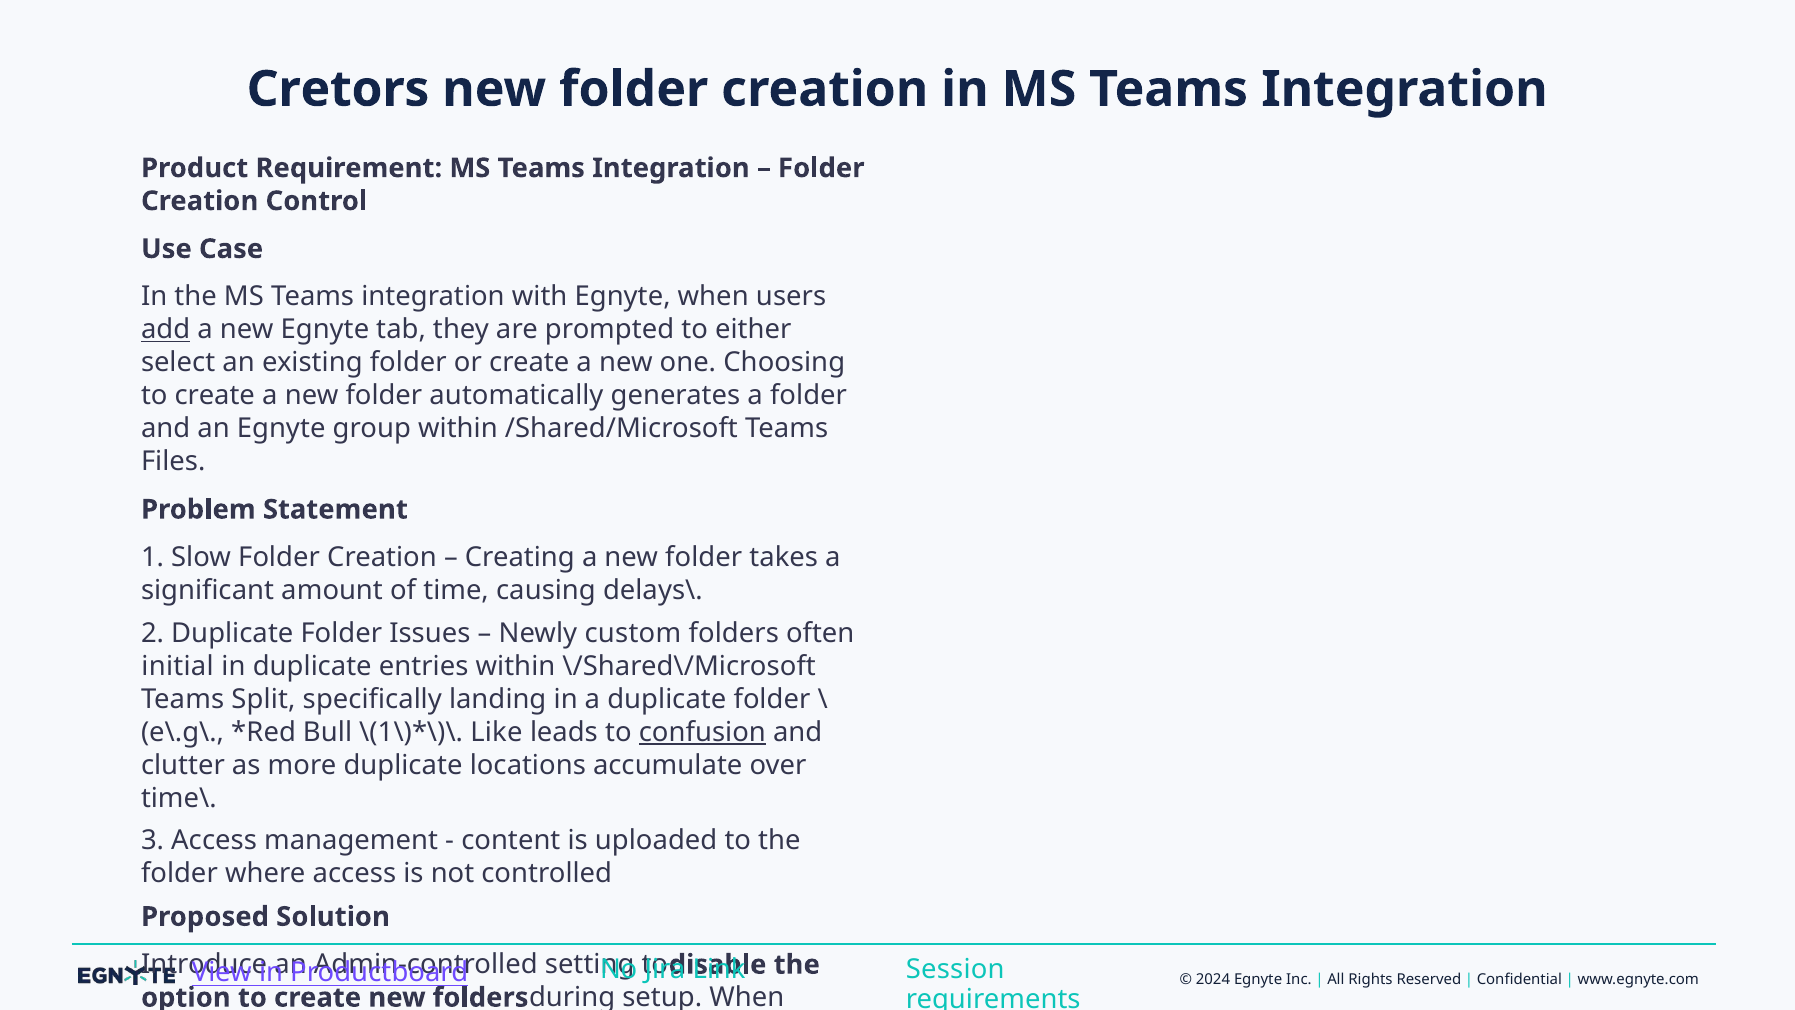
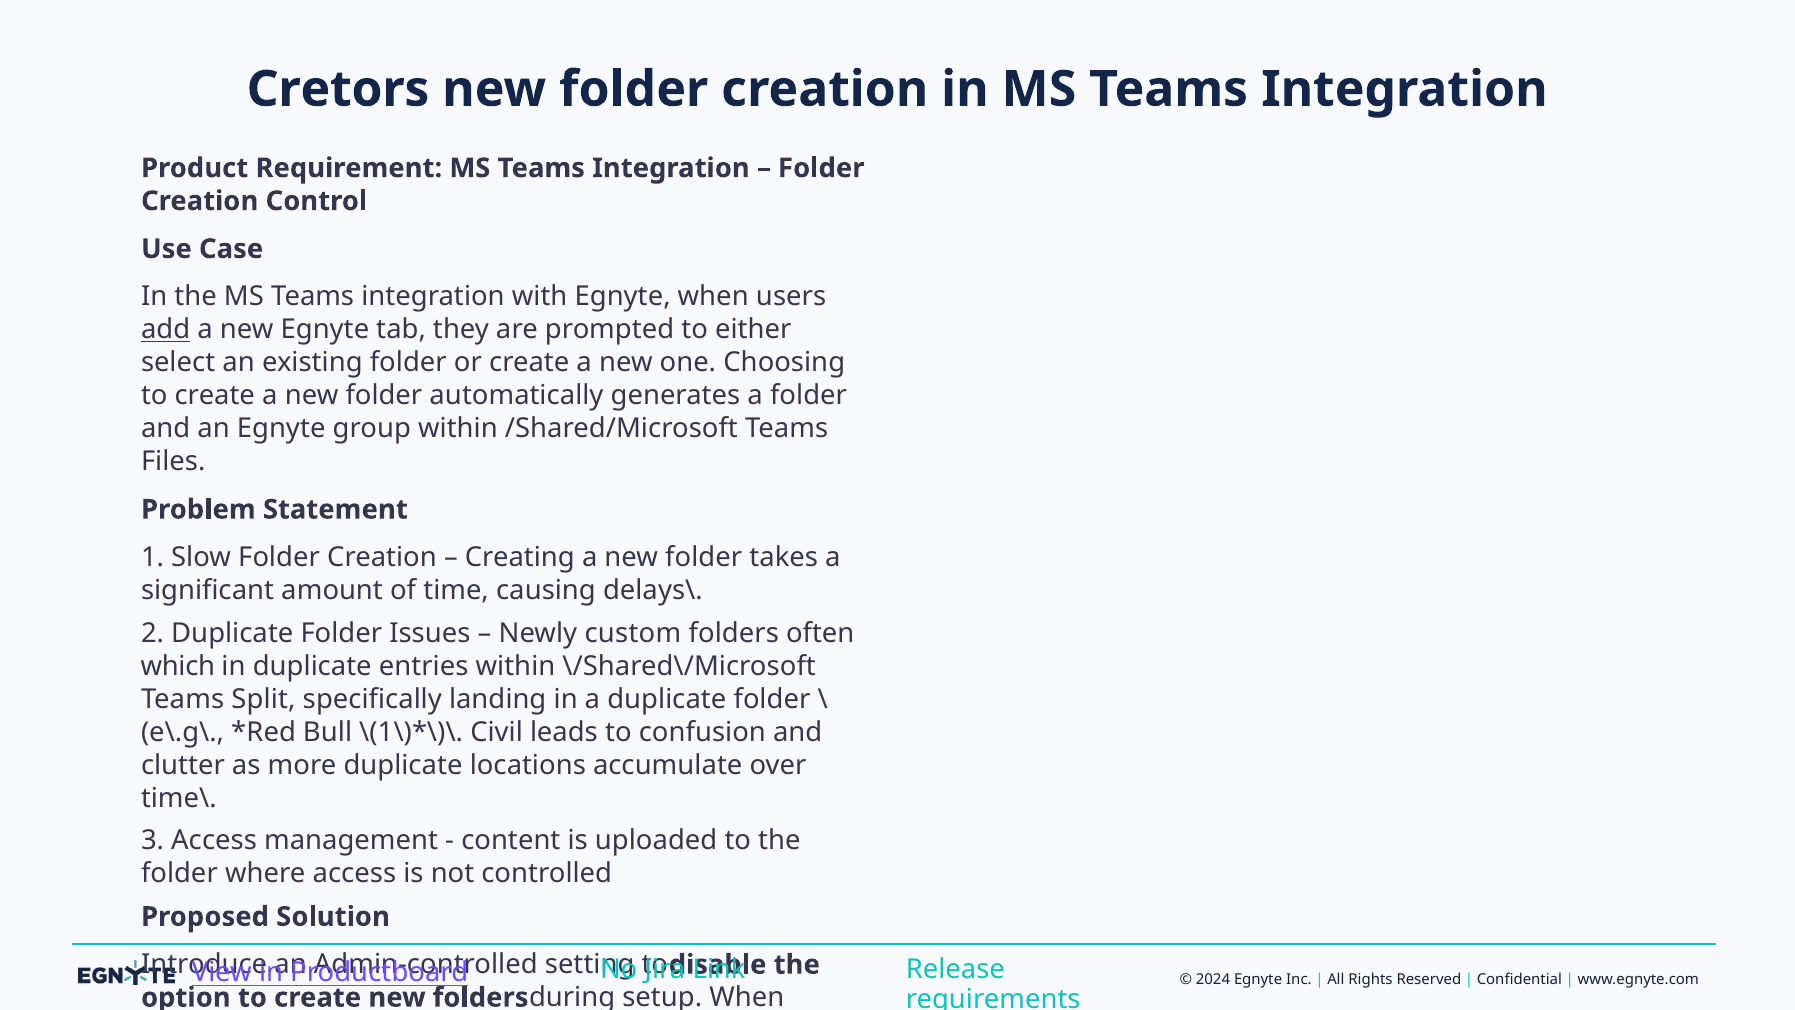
initial: initial -> which
Like: Like -> Civil
confusion at (702, 732) underline: present -> none
Session: Session -> Release
